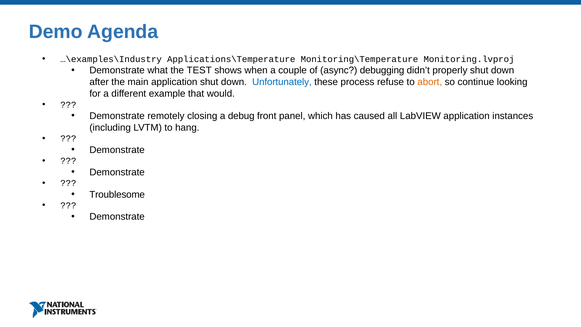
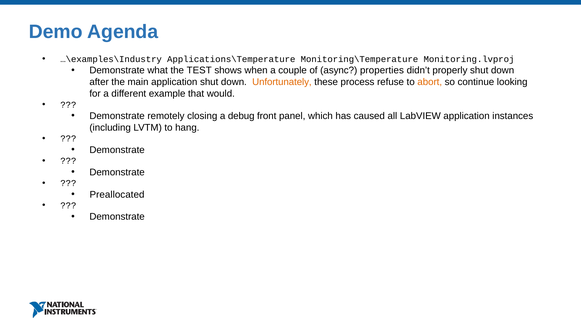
debugging: debugging -> properties
Unfortunately colour: blue -> orange
Troublesome: Troublesome -> Preallocated
